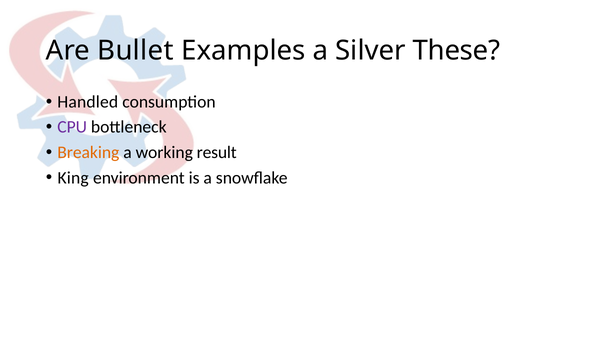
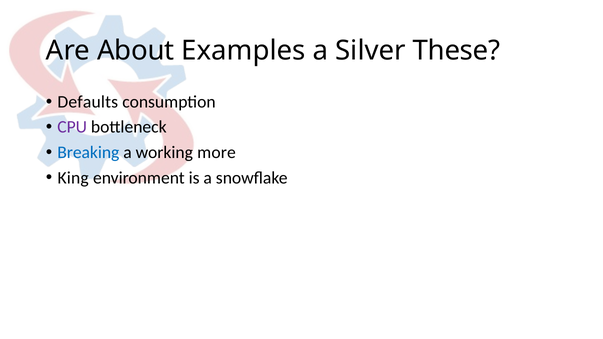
Bullet: Bullet -> About
Handled: Handled -> Defaults
Breaking colour: orange -> blue
result: result -> more
